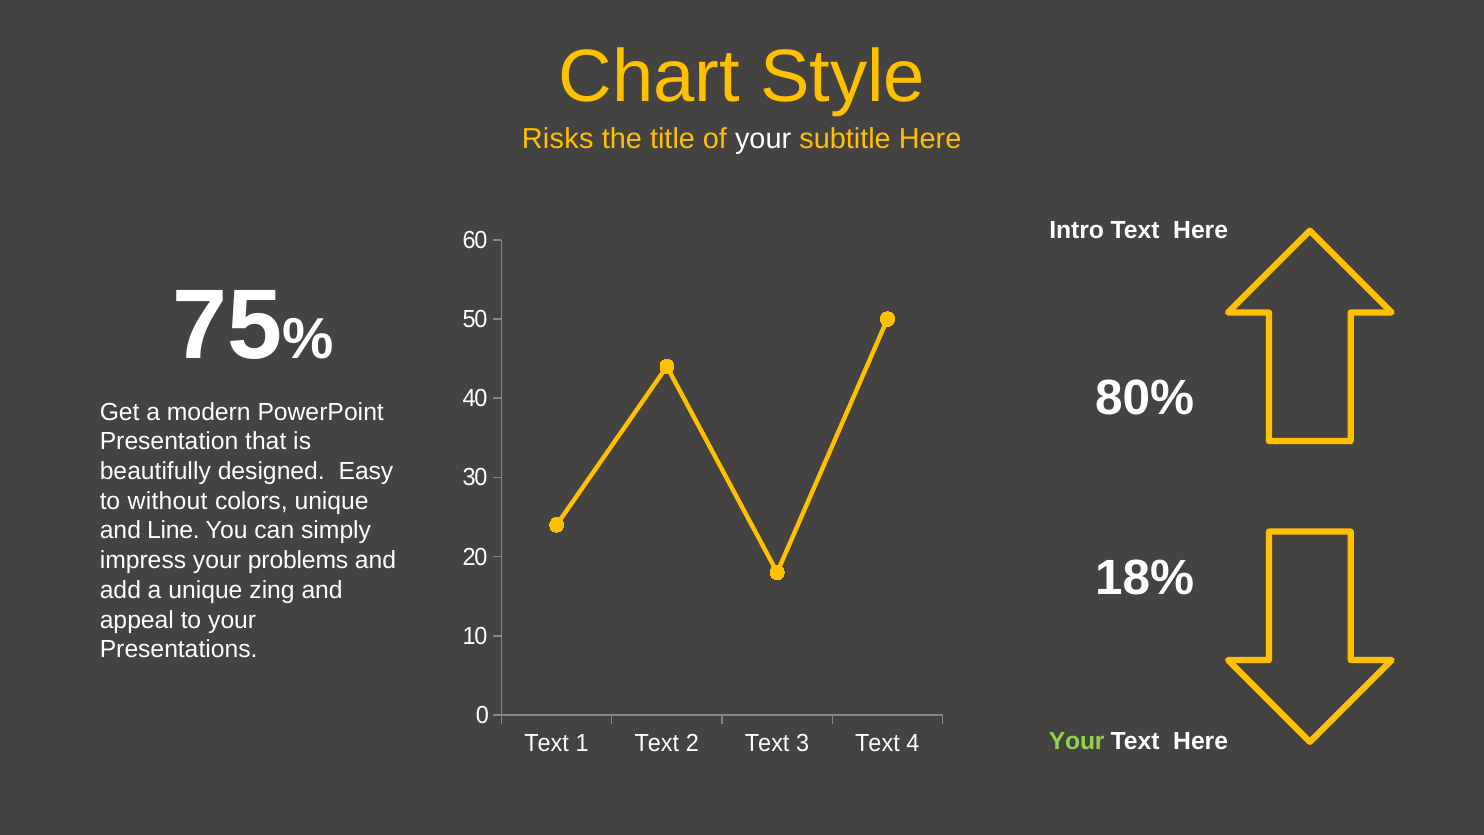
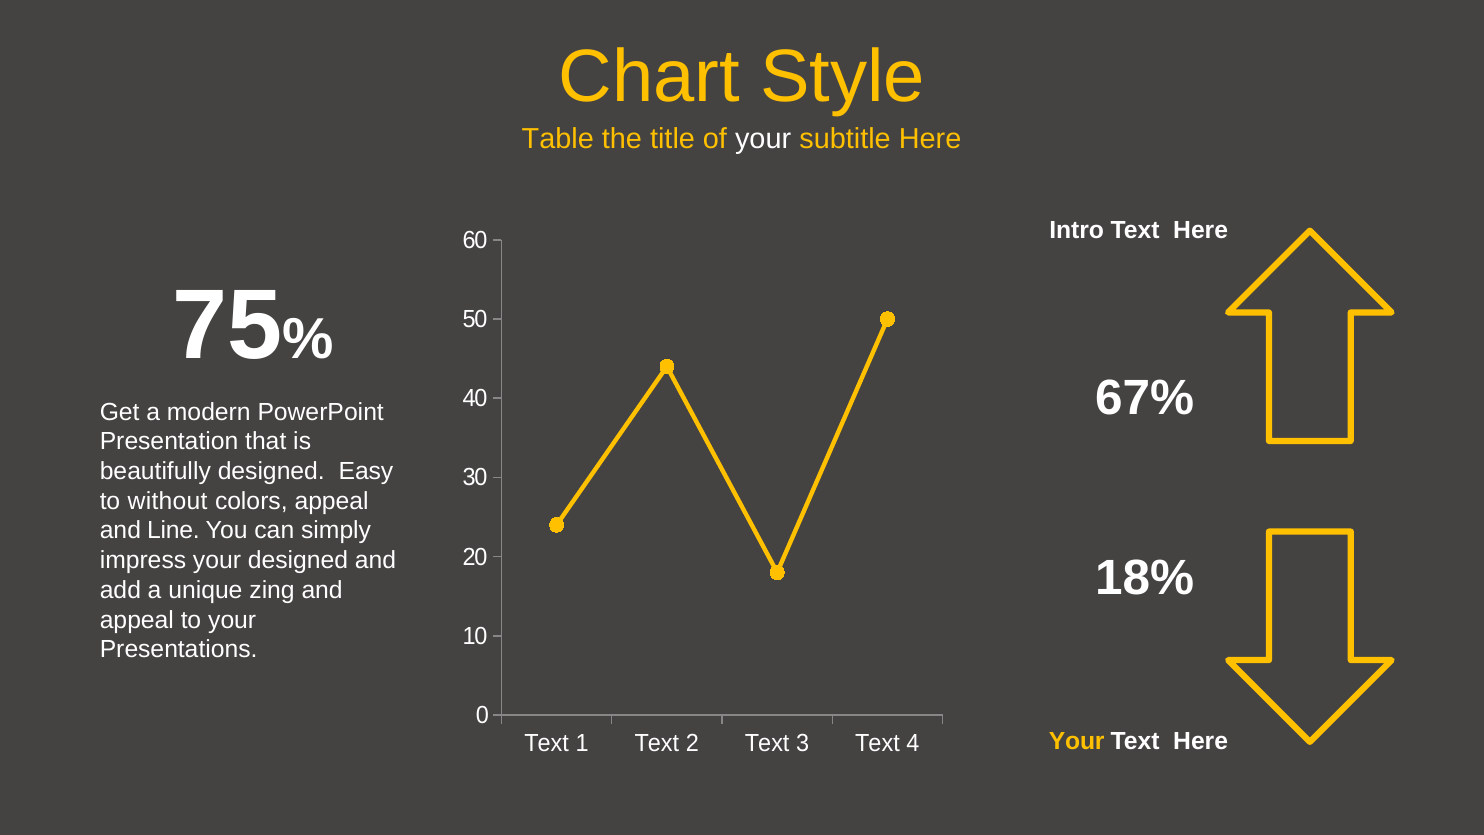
Risks: Risks -> Table
80%: 80% -> 67%
colors unique: unique -> appeal
your problems: problems -> designed
Your at (1077, 741) colour: light green -> yellow
